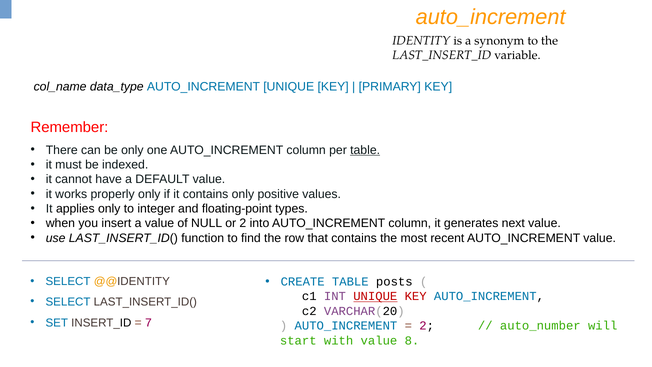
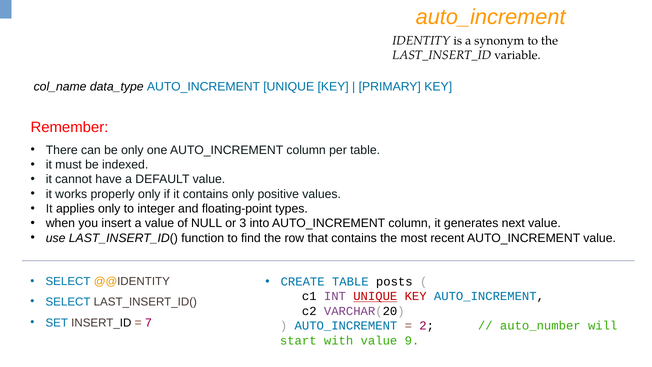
table at (365, 150) underline: present -> none
or 2: 2 -> 3
8: 8 -> 9
